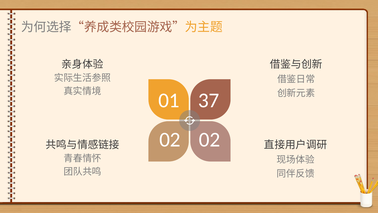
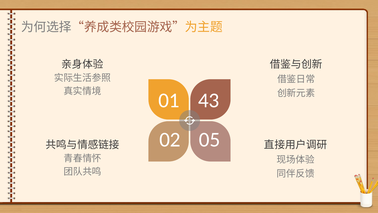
37: 37 -> 43
02 02: 02 -> 05
